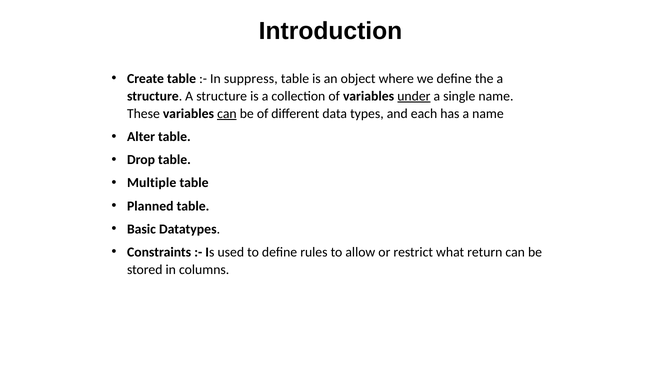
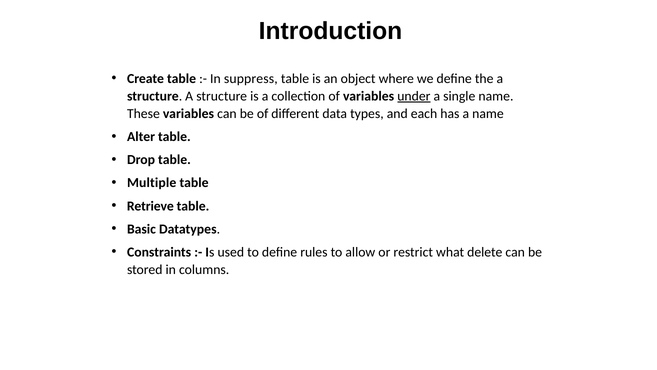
can at (227, 114) underline: present -> none
Planned: Planned -> Retrieve
return: return -> delete
